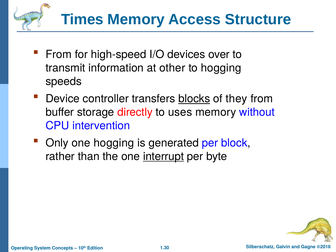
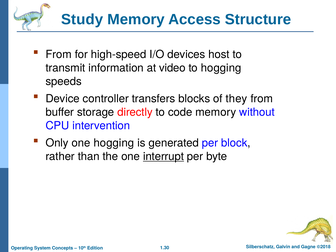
Times: Times -> Study
over: over -> host
other: other -> video
blocks underline: present -> none
uses: uses -> code
